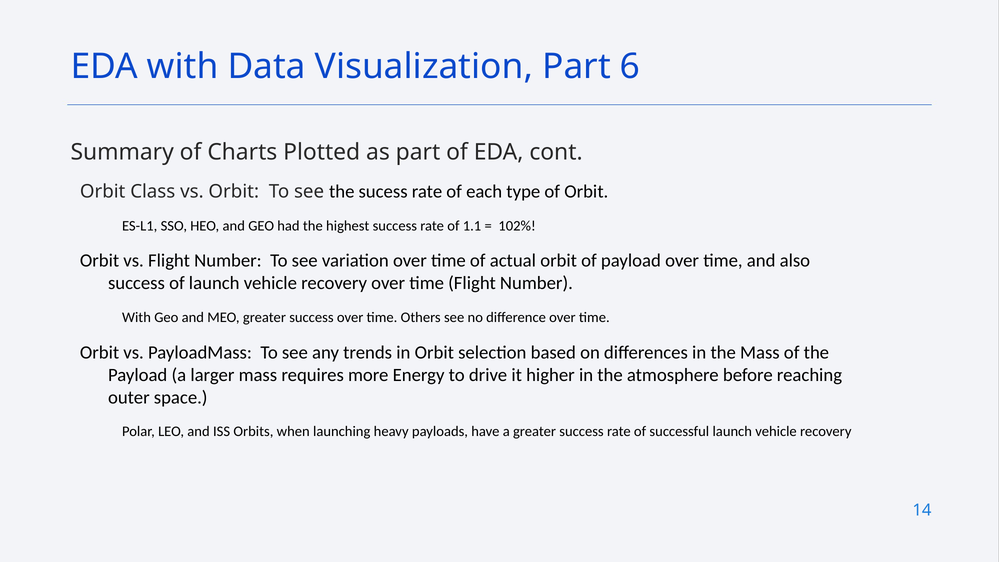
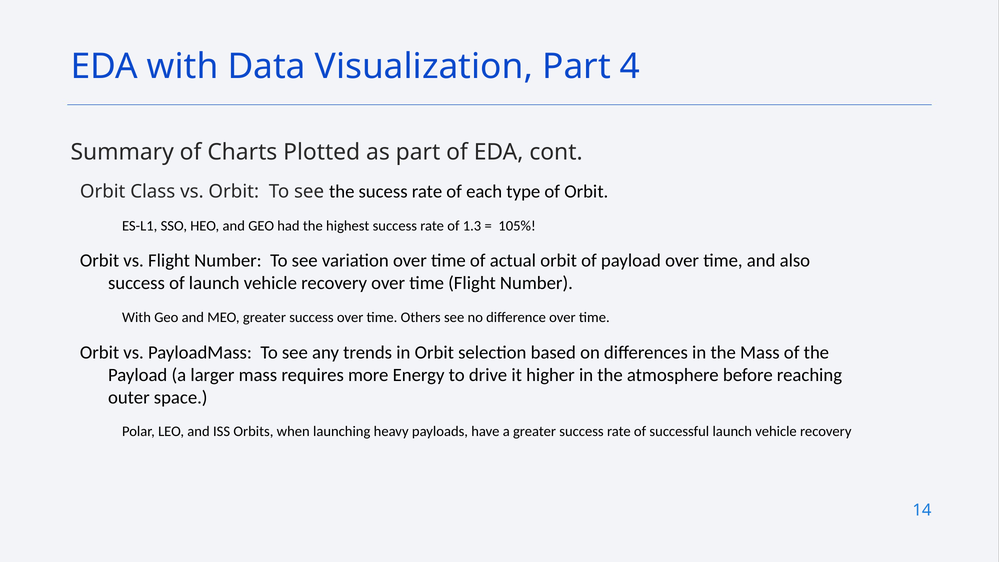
6: 6 -> 4
1.1: 1.1 -> 1.3
102%: 102% -> 105%
